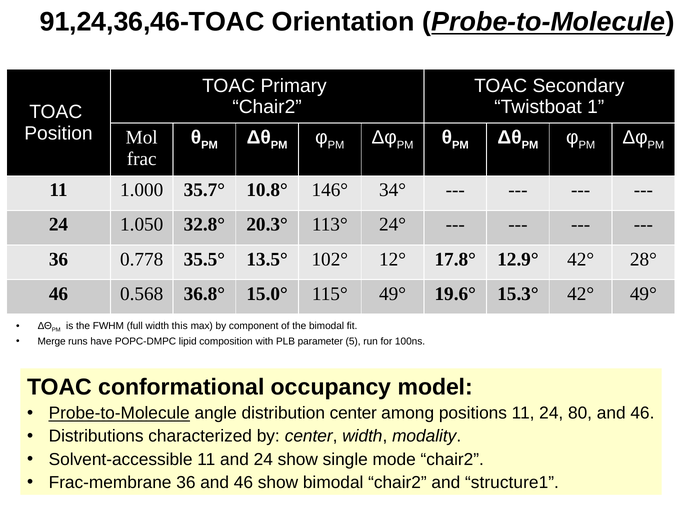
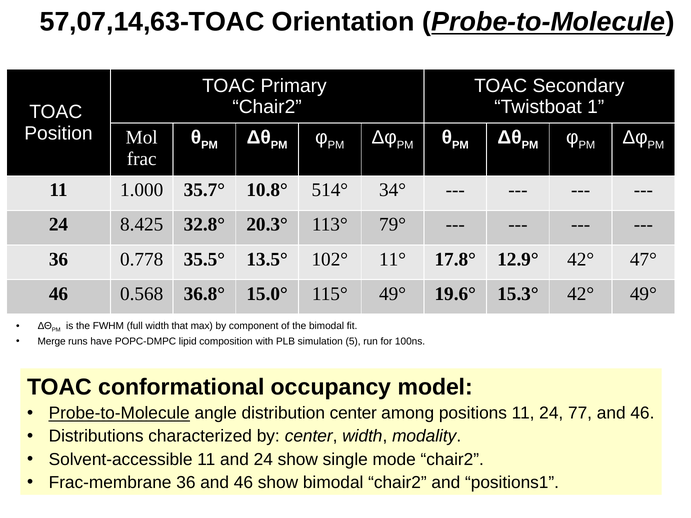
91,24,36,46-TOAC: 91,24,36,46-TOAC -> 57,07,14,63-TOAC
146°: 146° -> 514°
1.050: 1.050 -> 8.425
24°: 24° -> 79°
12°: 12° -> 11°
28°: 28° -> 47°
this: this -> that
parameter: parameter -> simulation
80: 80 -> 77
structure1: structure1 -> positions1
